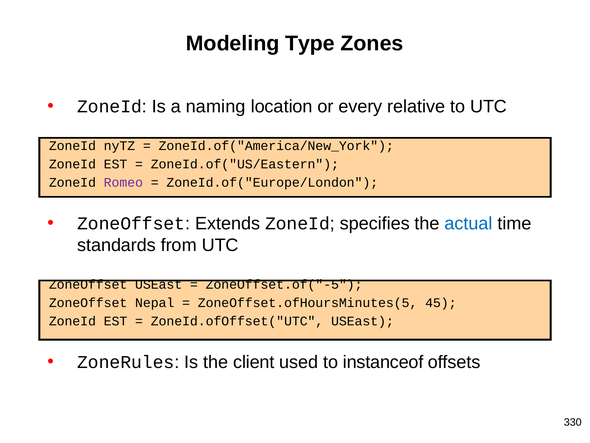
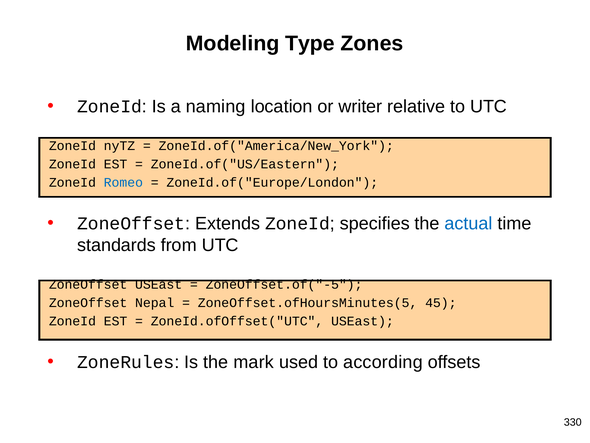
every: every -> writer
Romeo colour: purple -> blue
client: client -> mark
instanceof: instanceof -> according
